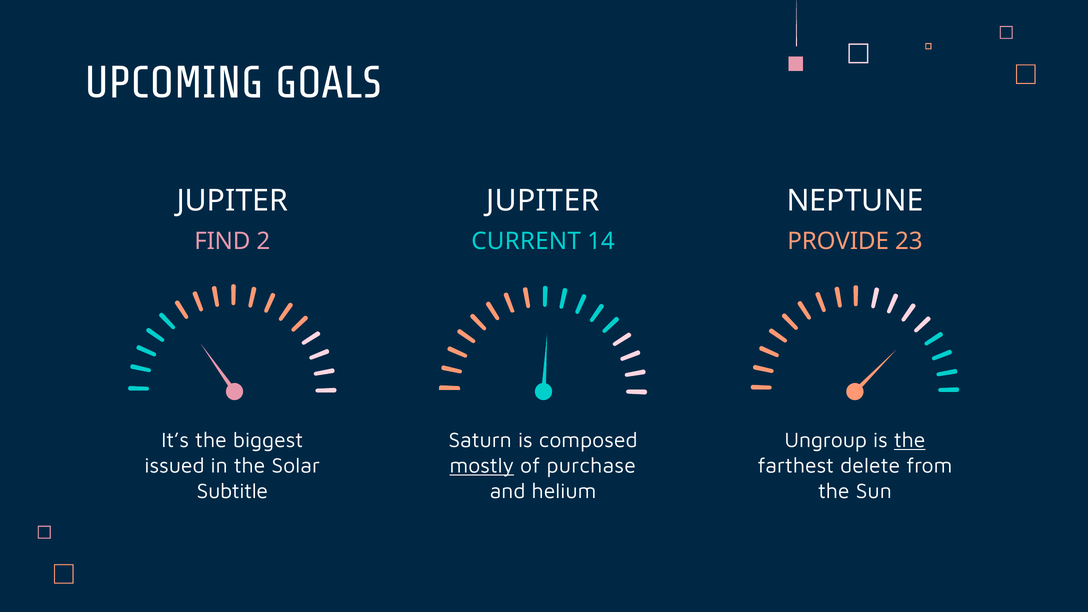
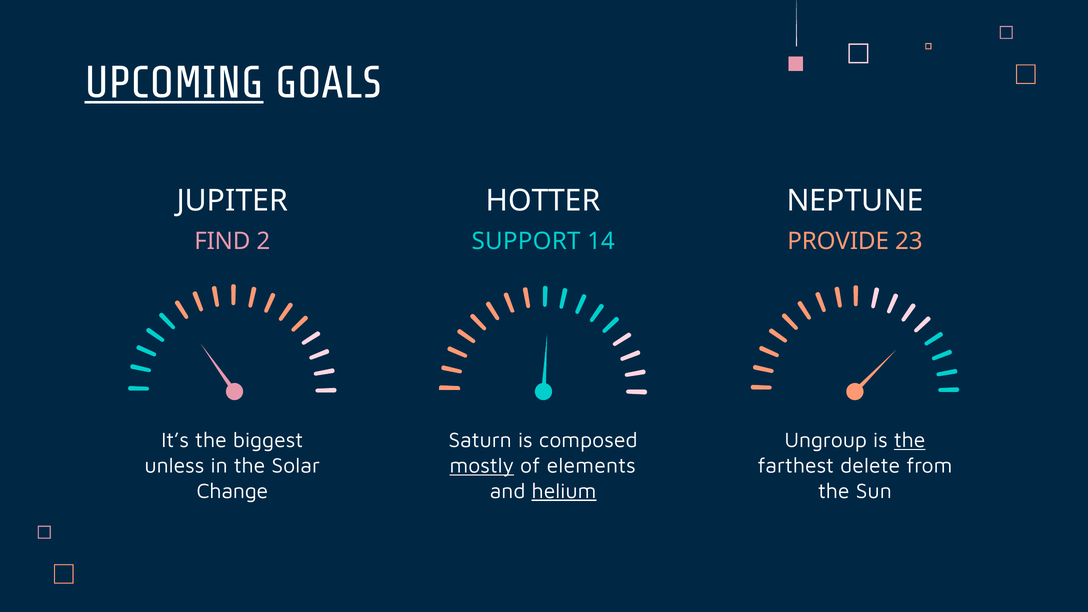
UPCOMING underline: none -> present
JUPITER at (543, 201): JUPITER -> HOTTER
CURRENT: CURRENT -> SUPPORT
issued: issued -> unless
purchase: purchase -> elements
Subtitle: Subtitle -> Change
helium underline: none -> present
